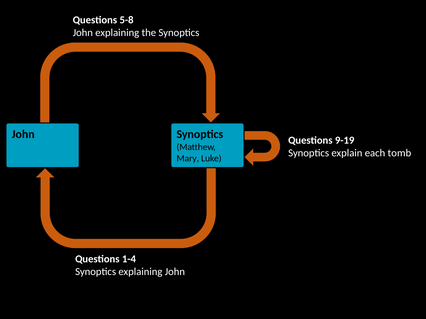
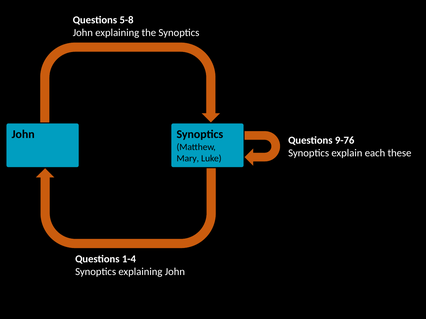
9-19: 9-19 -> 9-76
tomb: tomb -> these
